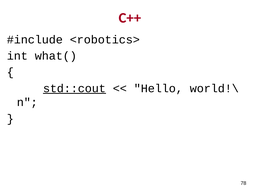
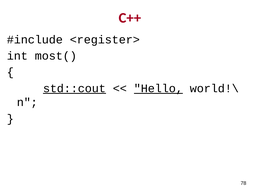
<robotics>: <robotics> -> <register>
what(: what( -> most(
Hello underline: none -> present
